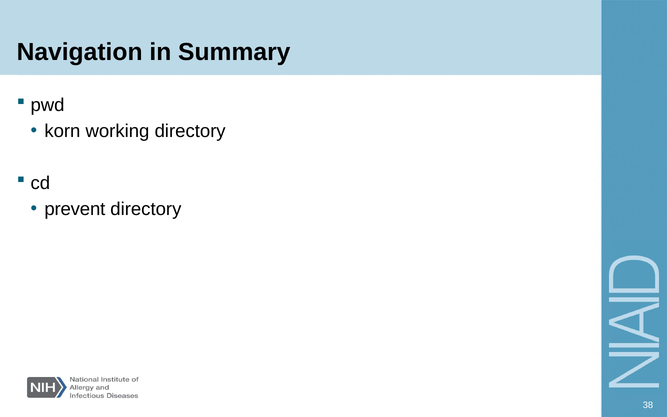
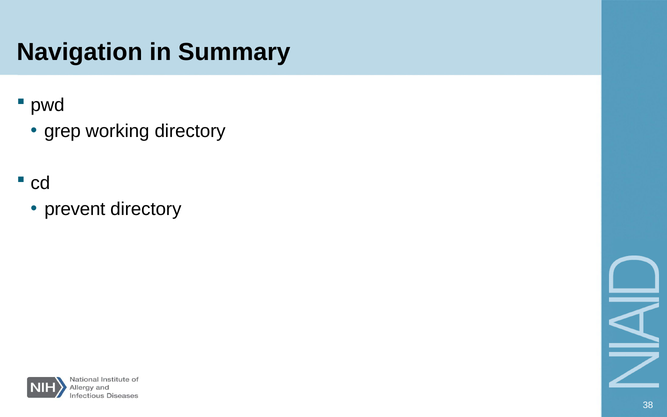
korn: korn -> grep
